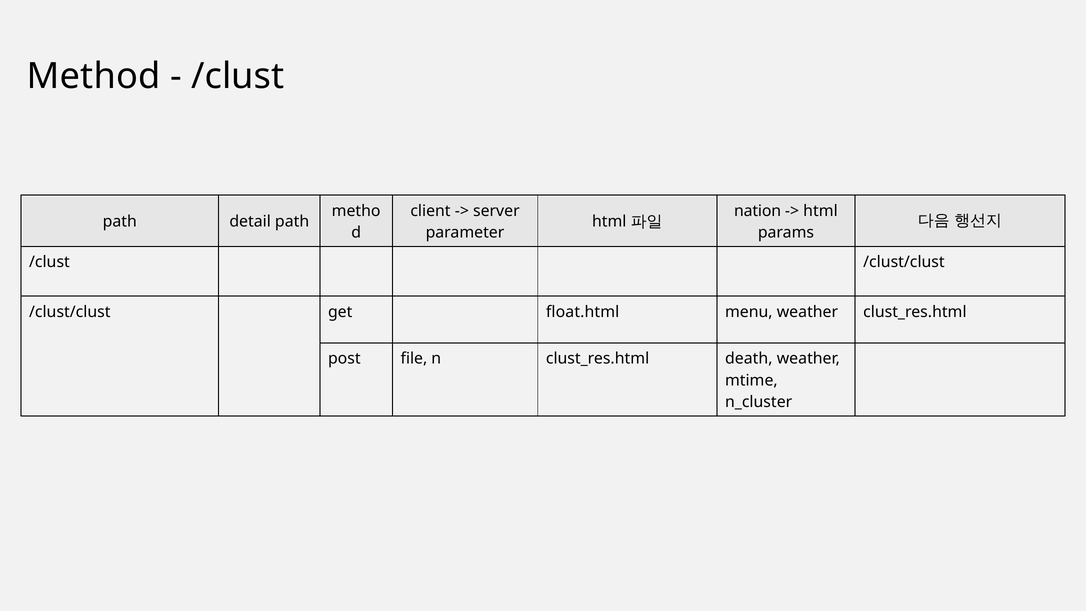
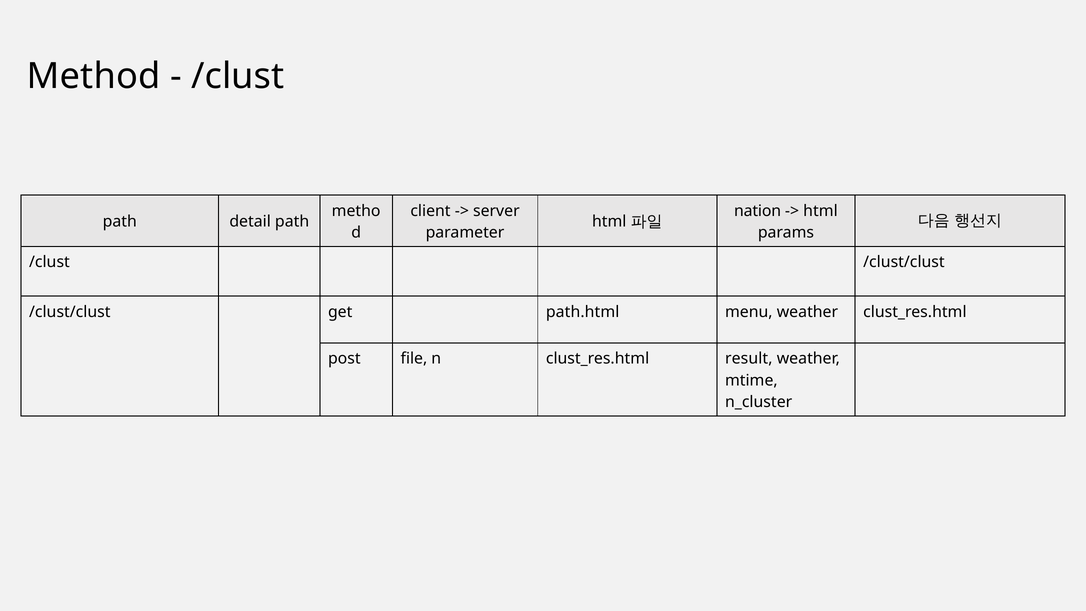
float.html: float.html -> path.html
death: death -> result
